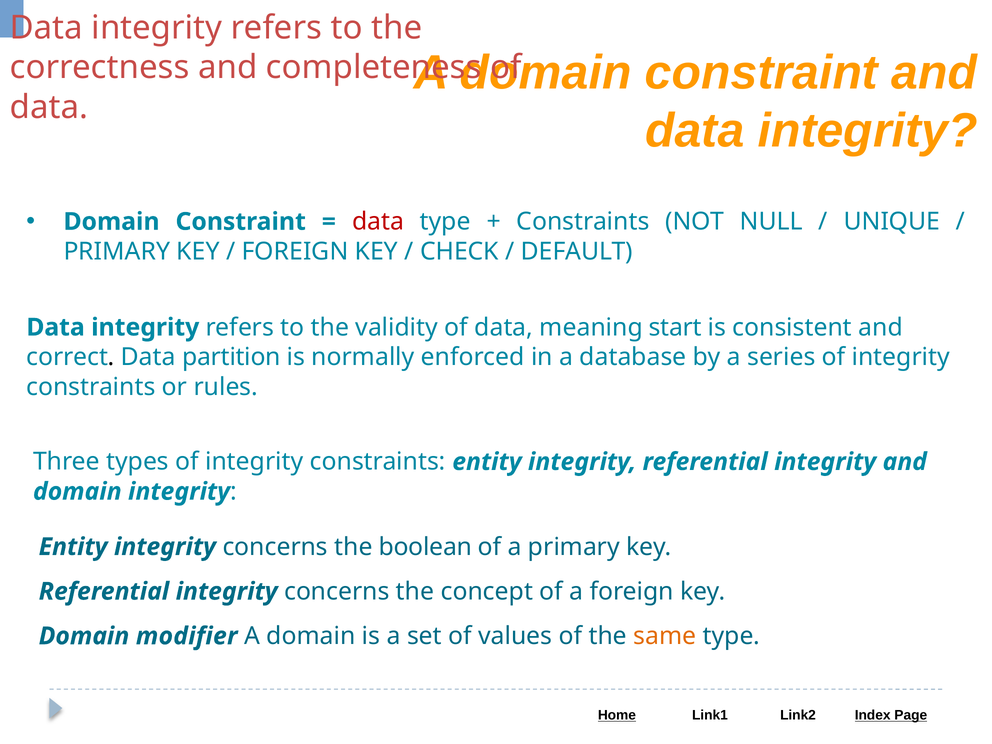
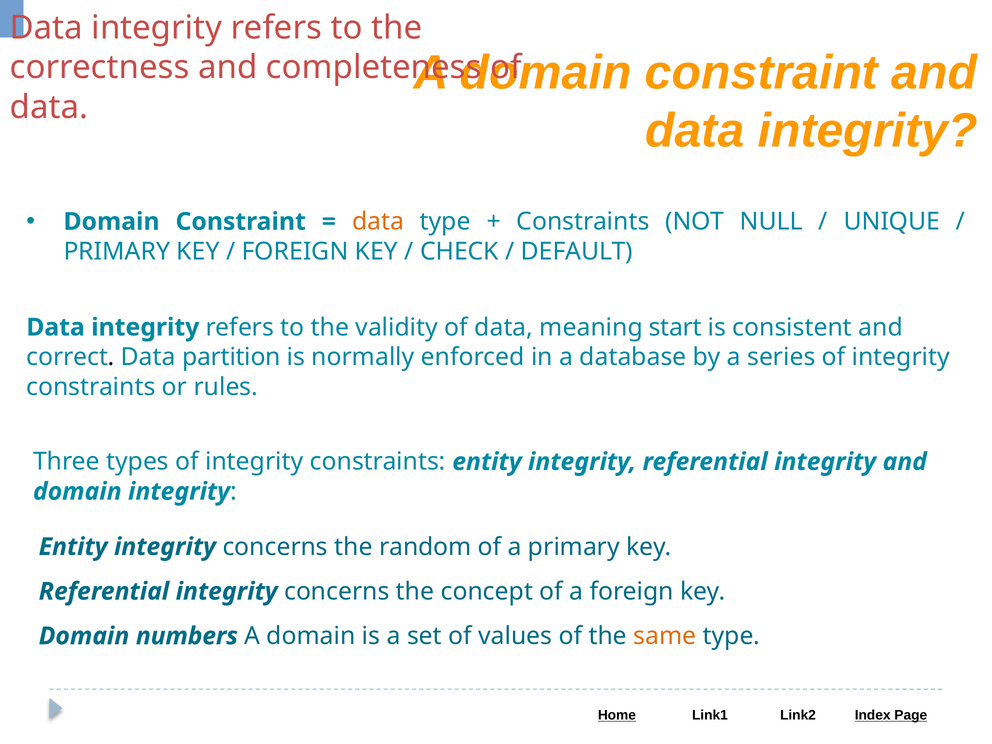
data at (378, 222) colour: red -> orange
boolean: boolean -> random
modifier: modifier -> numbers
